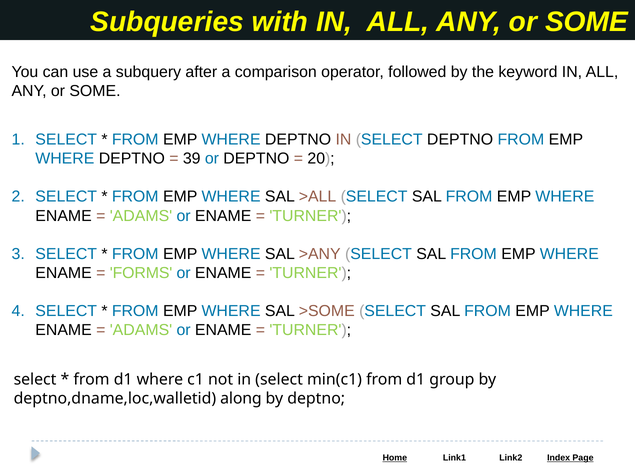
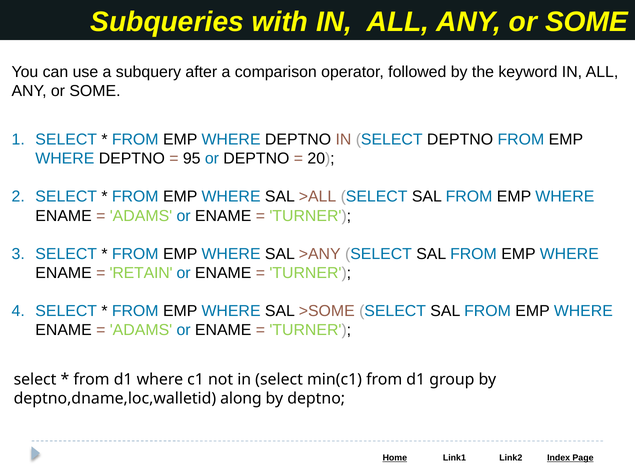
39: 39 -> 95
FORMS: FORMS -> RETAIN
